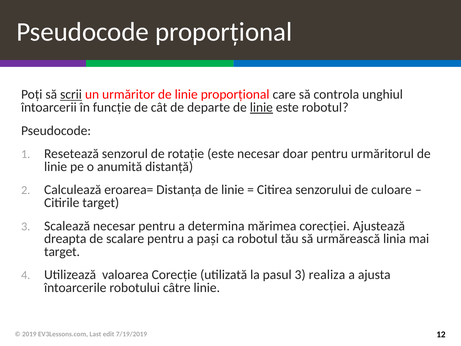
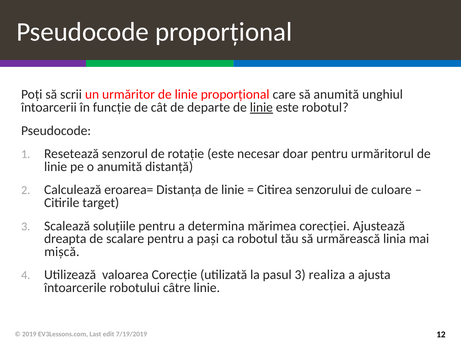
scrii underline: present -> none
să controla: controla -> anumită
Scalează necesar: necesar -> soluțiile
target at (62, 252): target -> mișcă
